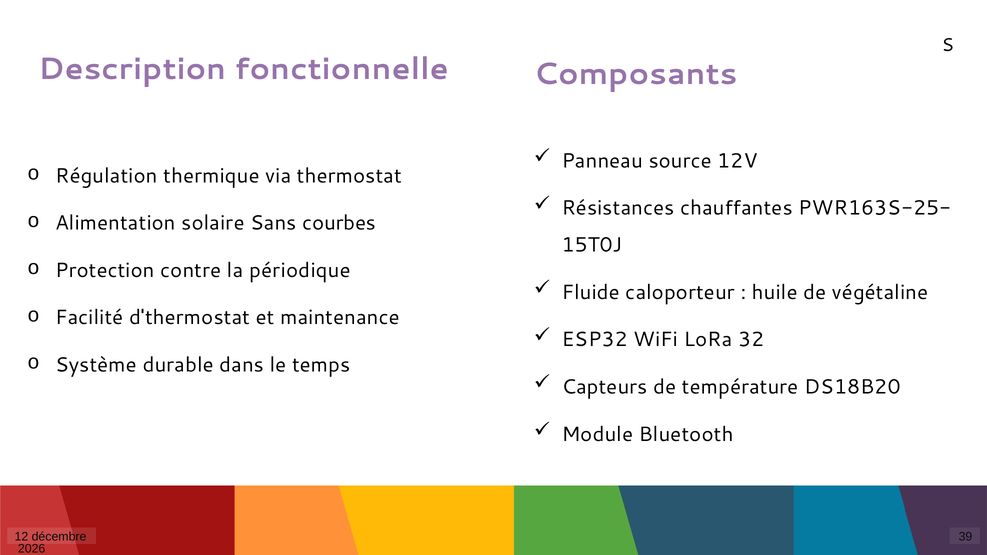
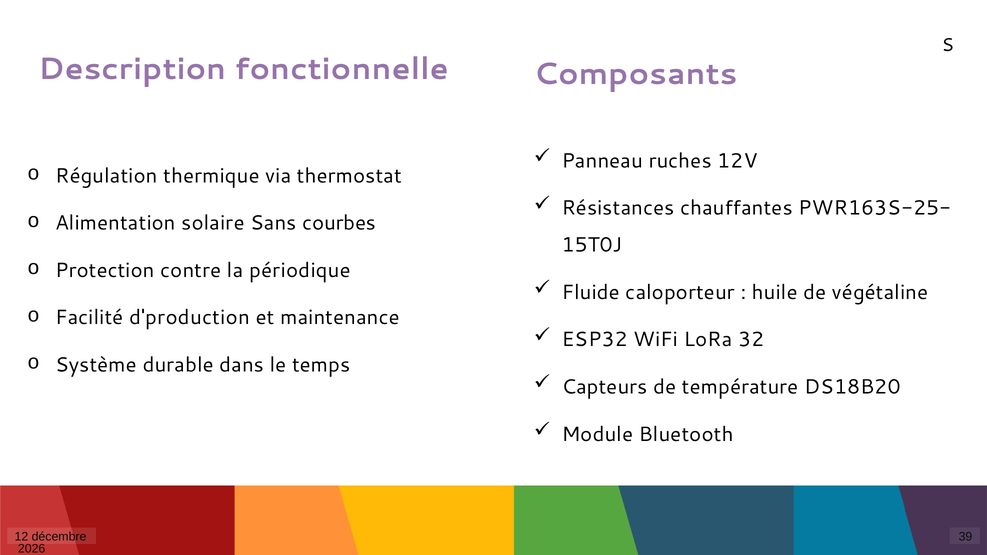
source: source -> ruches
d'thermostat: d'thermostat -> d'production
